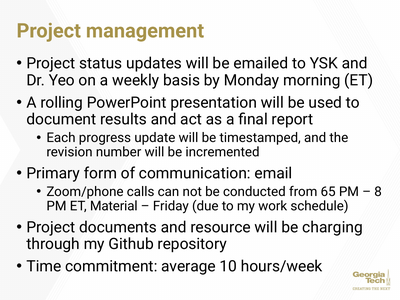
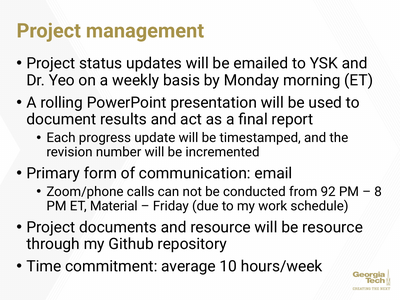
65: 65 -> 92
be charging: charging -> resource
